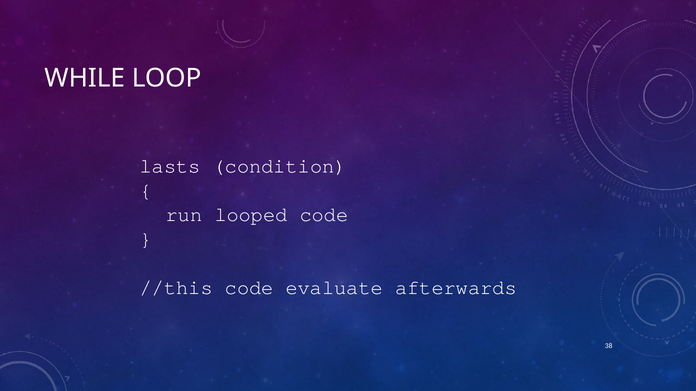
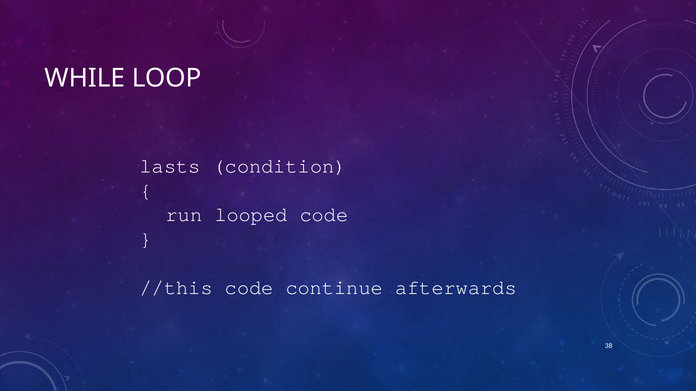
evaluate: evaluate -> continue
